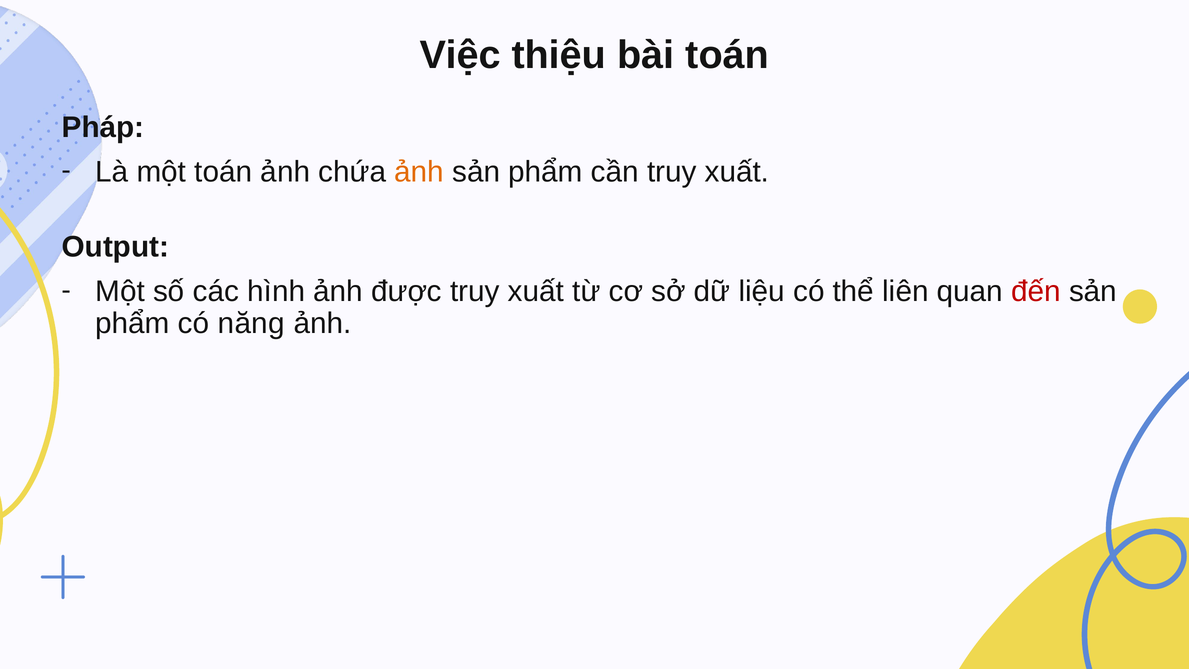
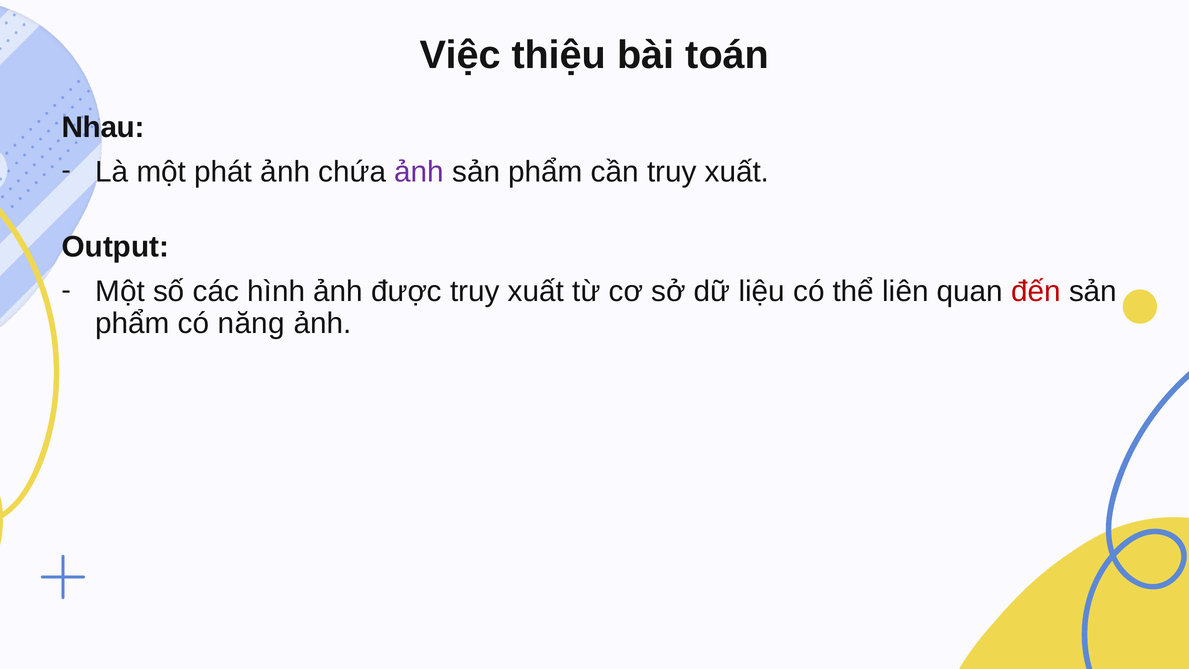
Pháp: Pháp -> Nhau
một toán: toán -> phát
ảnh at (419, 172) colour: orange -> purple
